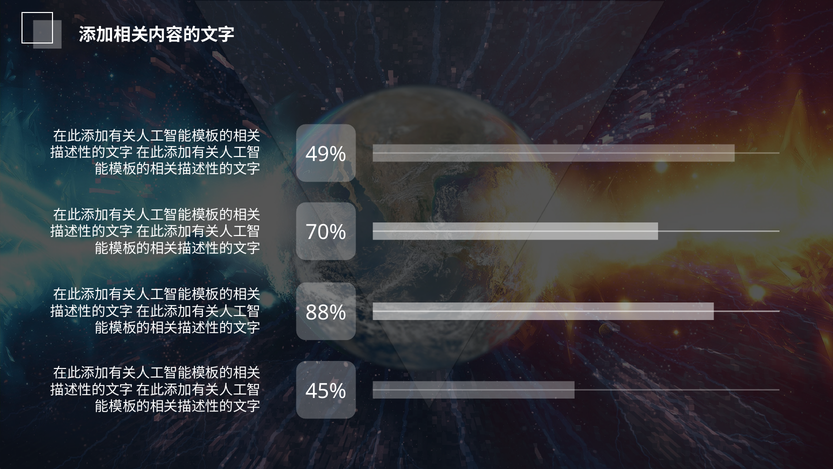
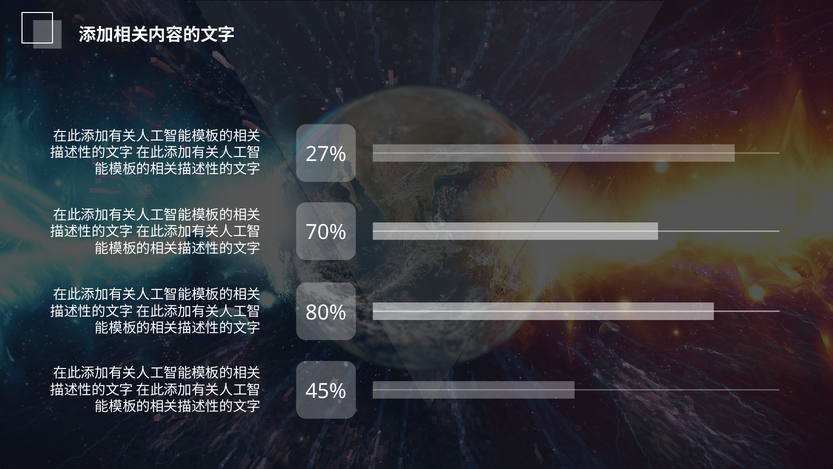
49%: 49% -> 27%
88%: 88% -> 80%
